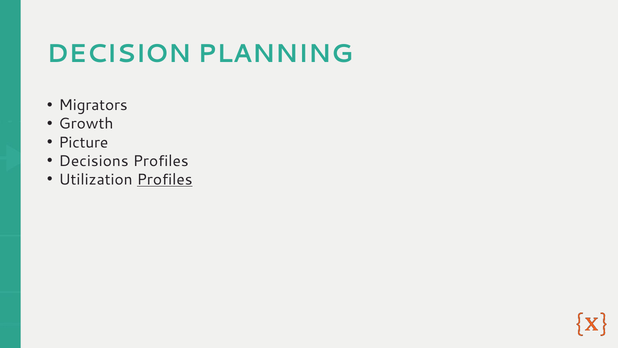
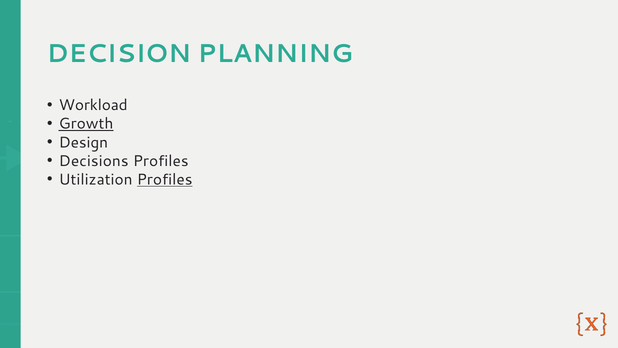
Migrators: Migrators -> Workload
Growth underline: none -> present
Picture: Picture -> Design
